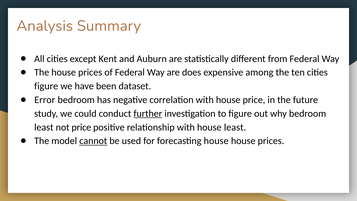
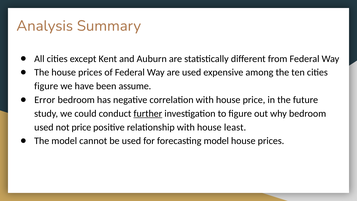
are does: does -> used
dataset: dataset -> assume
least at (44, 127): least -> used
cannot underline: present -> none
forecasting house: house -> model
